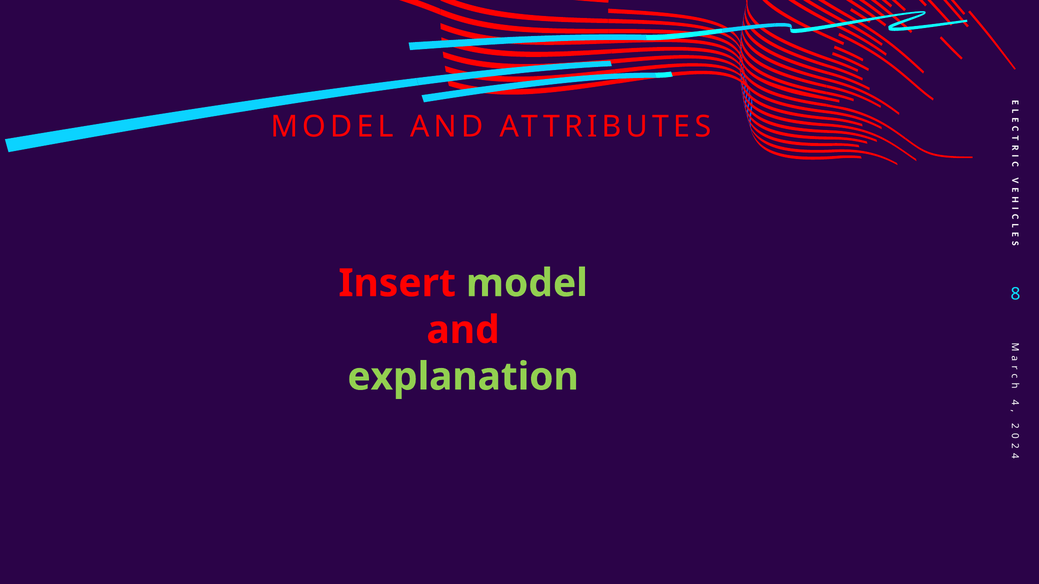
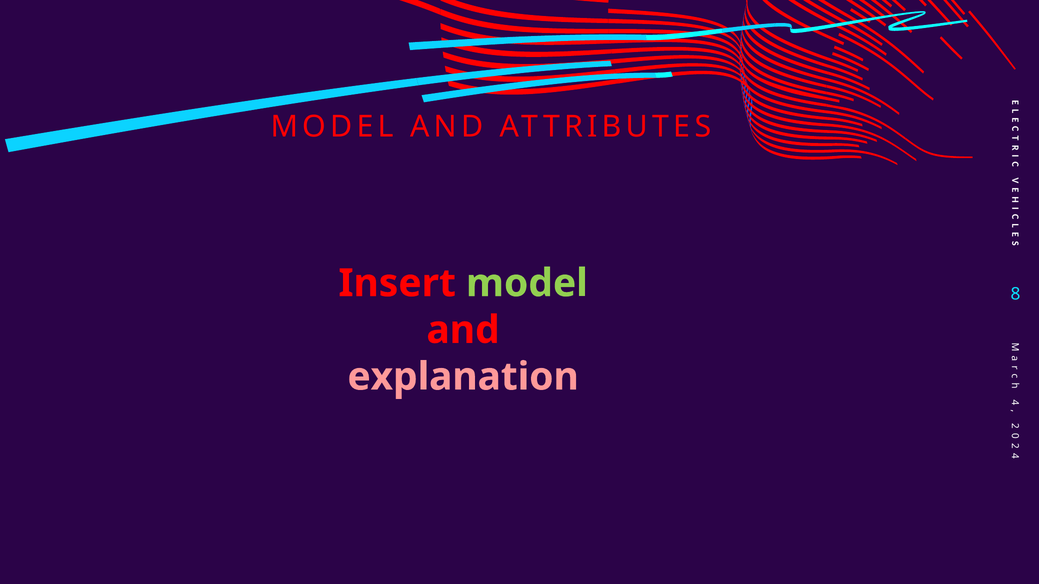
explanation colour: light green -> pink
